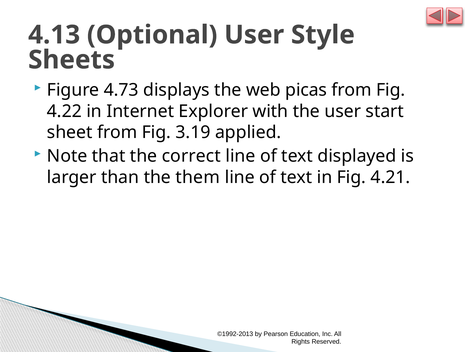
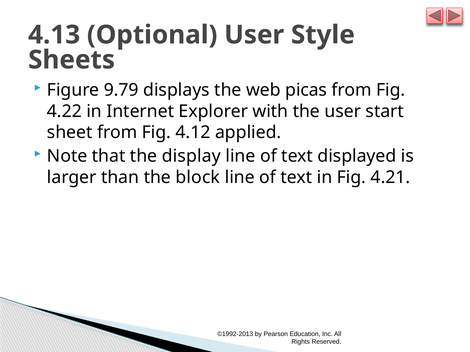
4.73: 4.73 -> 9.79
3.19: 3.19 -> 4.12
correct: correct -> display
them: them -> block
